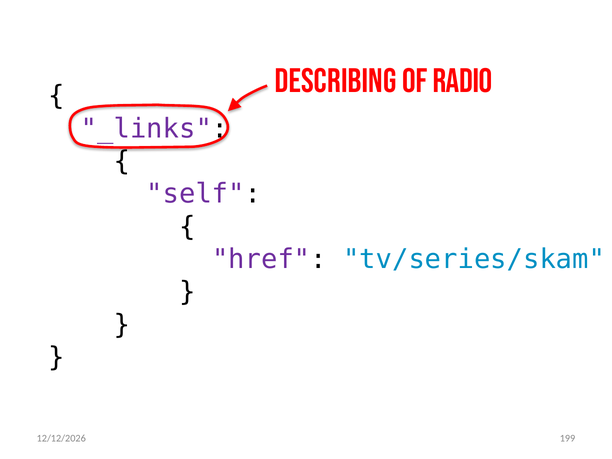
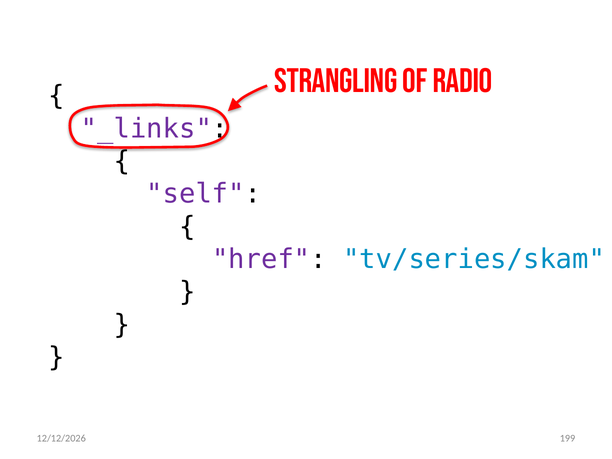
DESCRIBING: DESCRIBING -> STRANGLING
